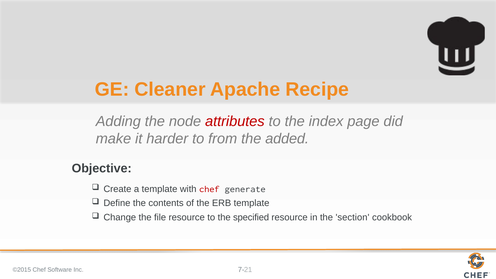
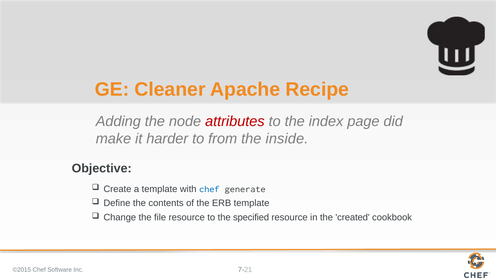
added: added -> inside
chef at (209, 189) colour: red -> blue
section: section -> created
